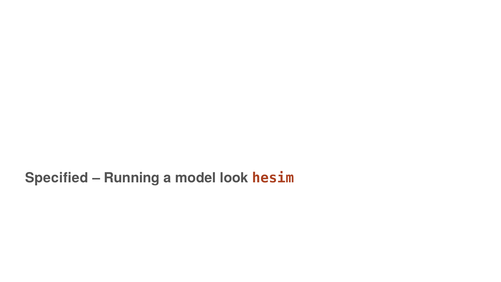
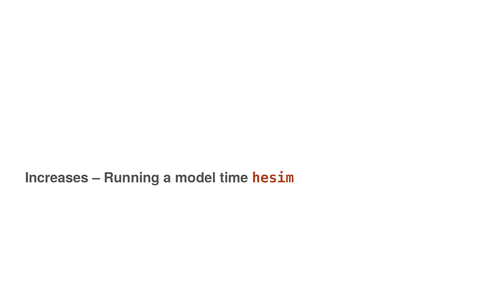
Specified: Specified -> Increases
look: look -> time
